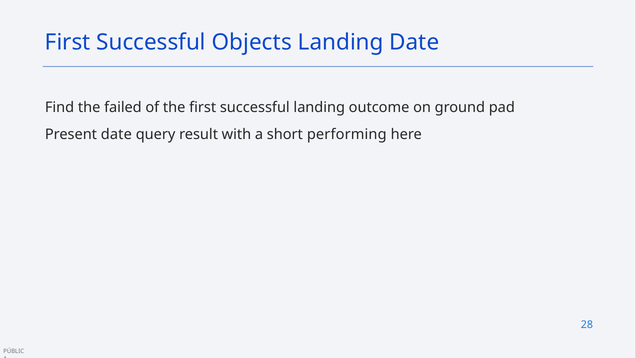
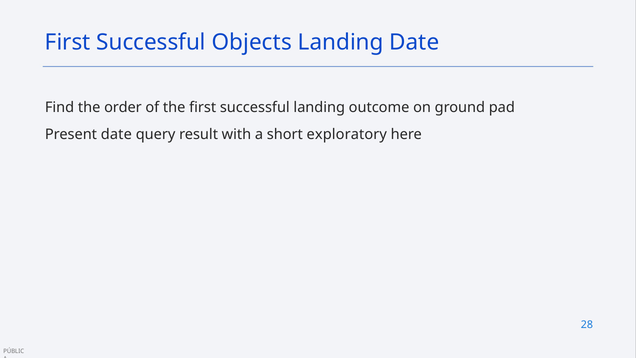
failed: failed -> order
performing: performing -> exploratory
